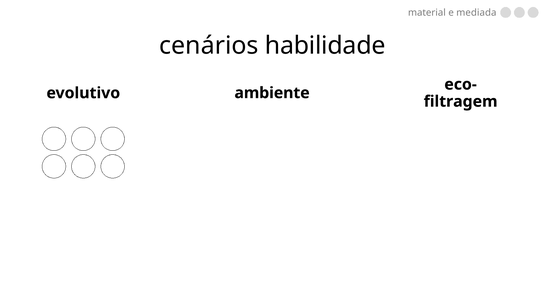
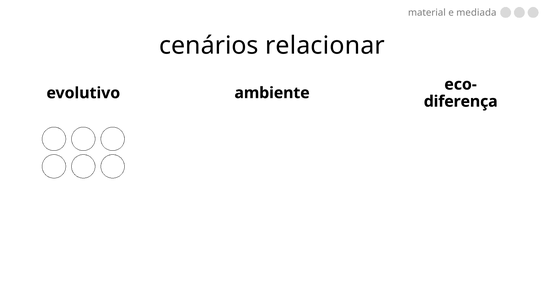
habilidade: habilidade -> relacionar
filtragem: filtragem -> diferença
